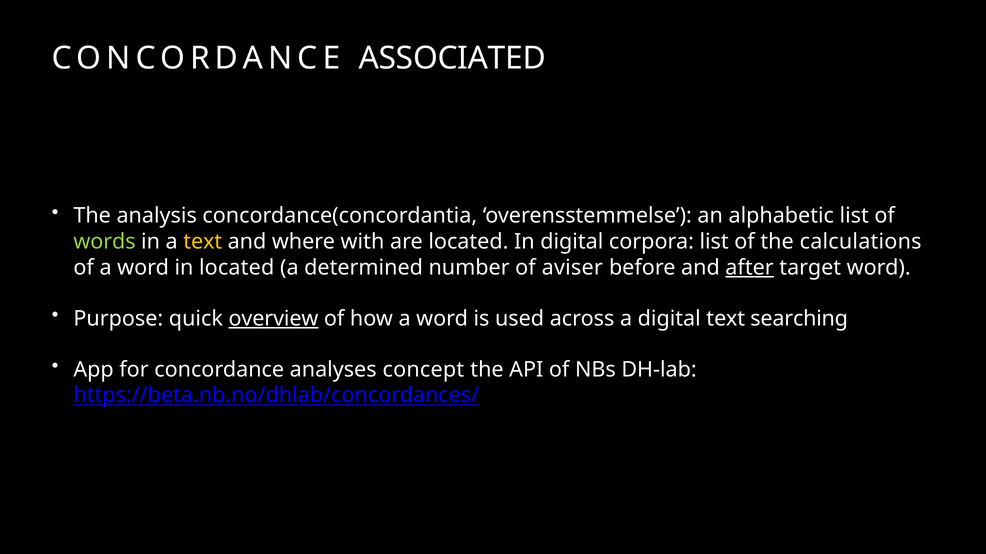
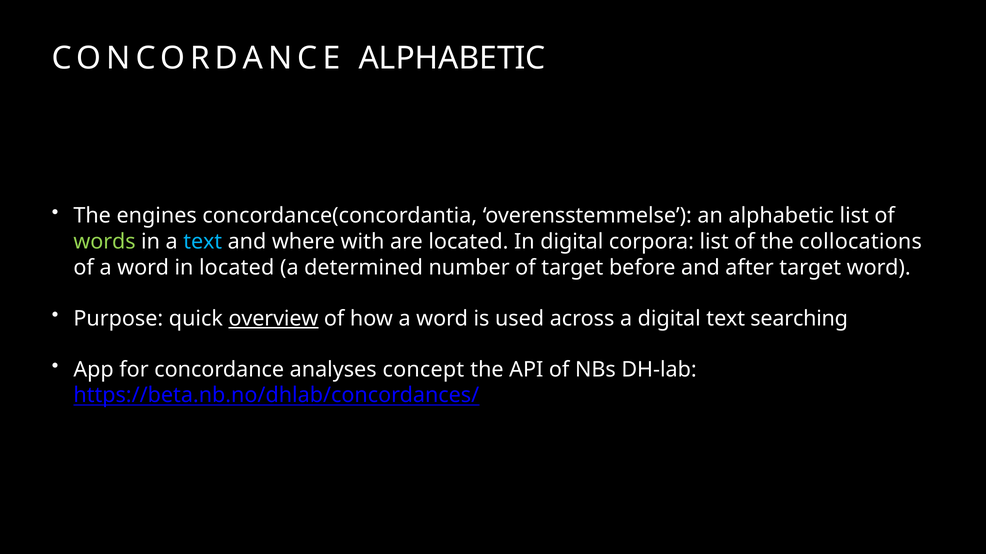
CONCORDANCE ASSOCIATED: ASSOCIATED -> ALPHABETIC
analysis: analysis -> engines
text at (203, 242) colour: yellow -> light blue
calculations: calculations -> collocations
of aviser: aviser -> target
after underline: present -> none
